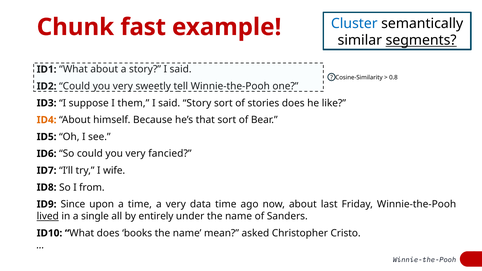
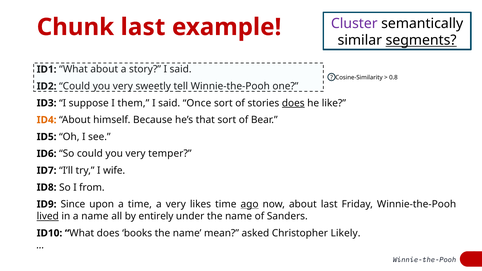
Cluster colour: blue -> purple
Chunk fast: fast -> last
said Story: Story -> Once
does at (293, 103) underline: none -> present
fancied: fancied -> temper
data: data -> likes
ago underline: none -> present
a single: single -> name
Cristo: Cristo -> Likely
